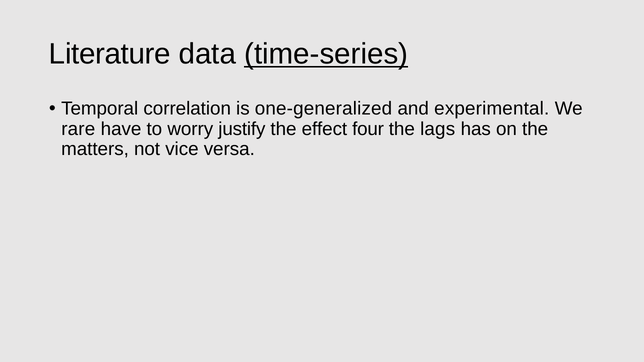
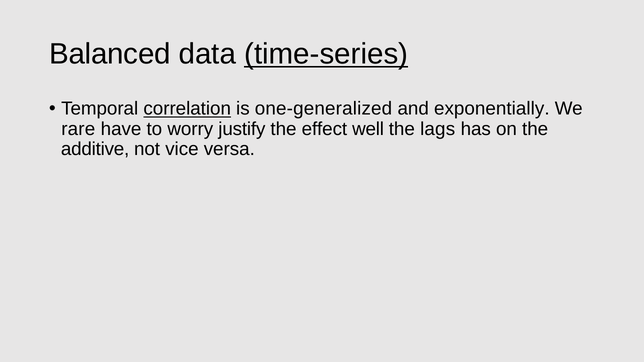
Literature: Literature -> Balanced
correlation underline: none -> present
experimental: experimental -> exponentially
four: four -> well
matters: matters -> additive
